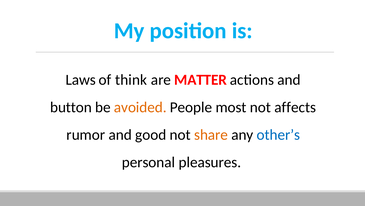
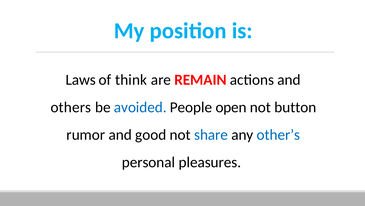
MATTER: MATTER -> REMAIN
button: button -> others
avoided colour: orange -> blue
most: most -> open
affects: affects -> button
share colour: orange -> blue
